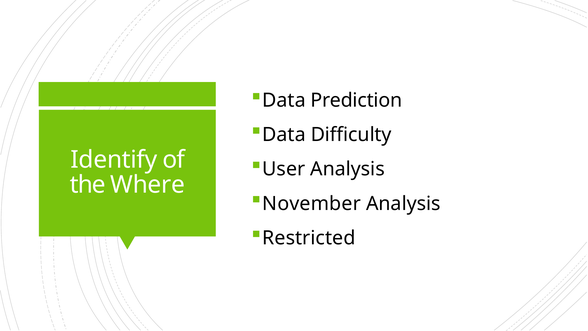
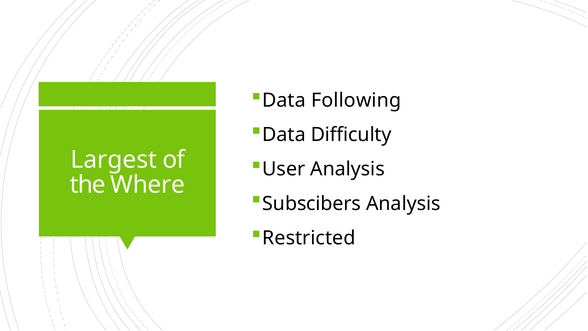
Prediction: Prediction -> Following
Identify: Identify -> Largest
November: November -> Subscibers
